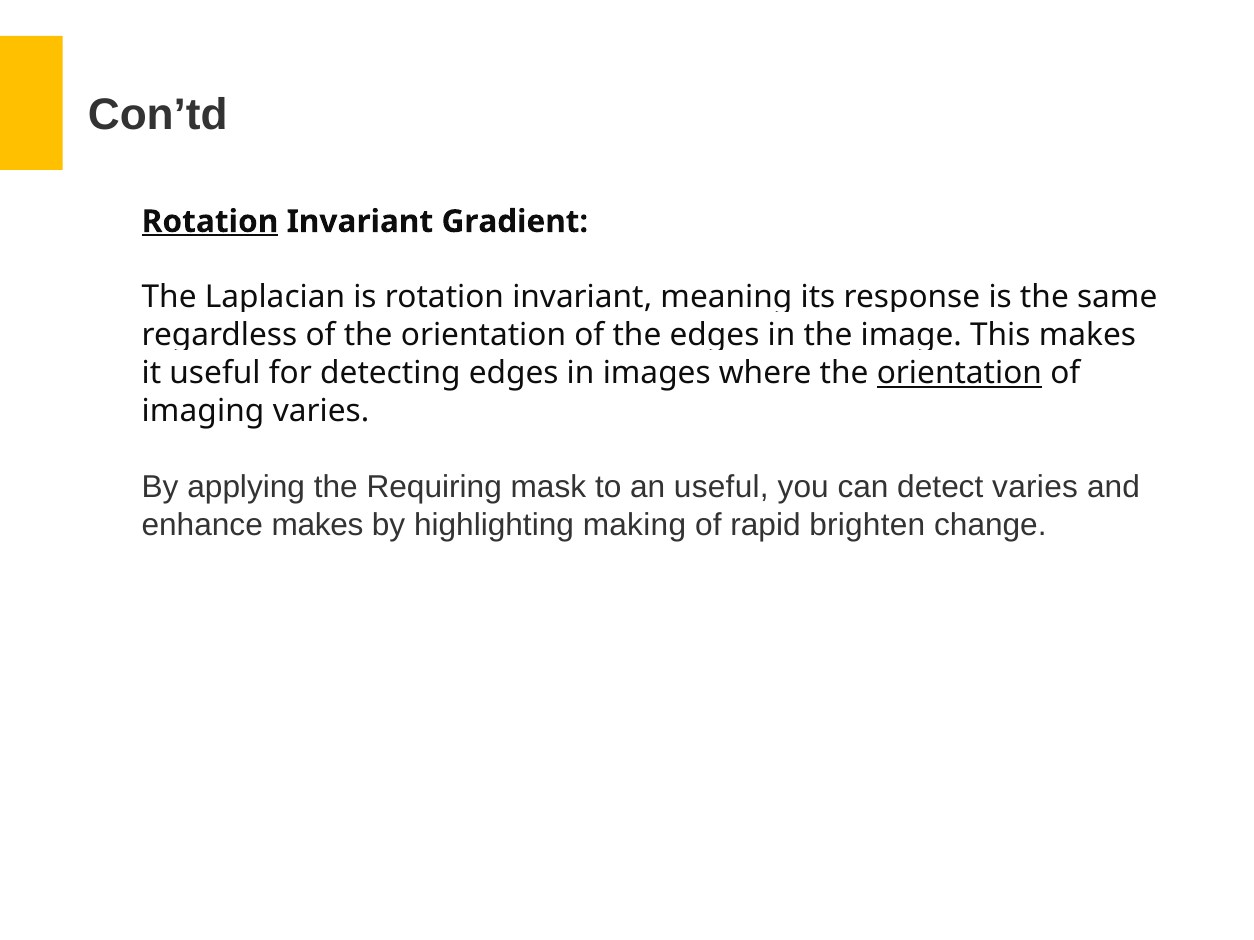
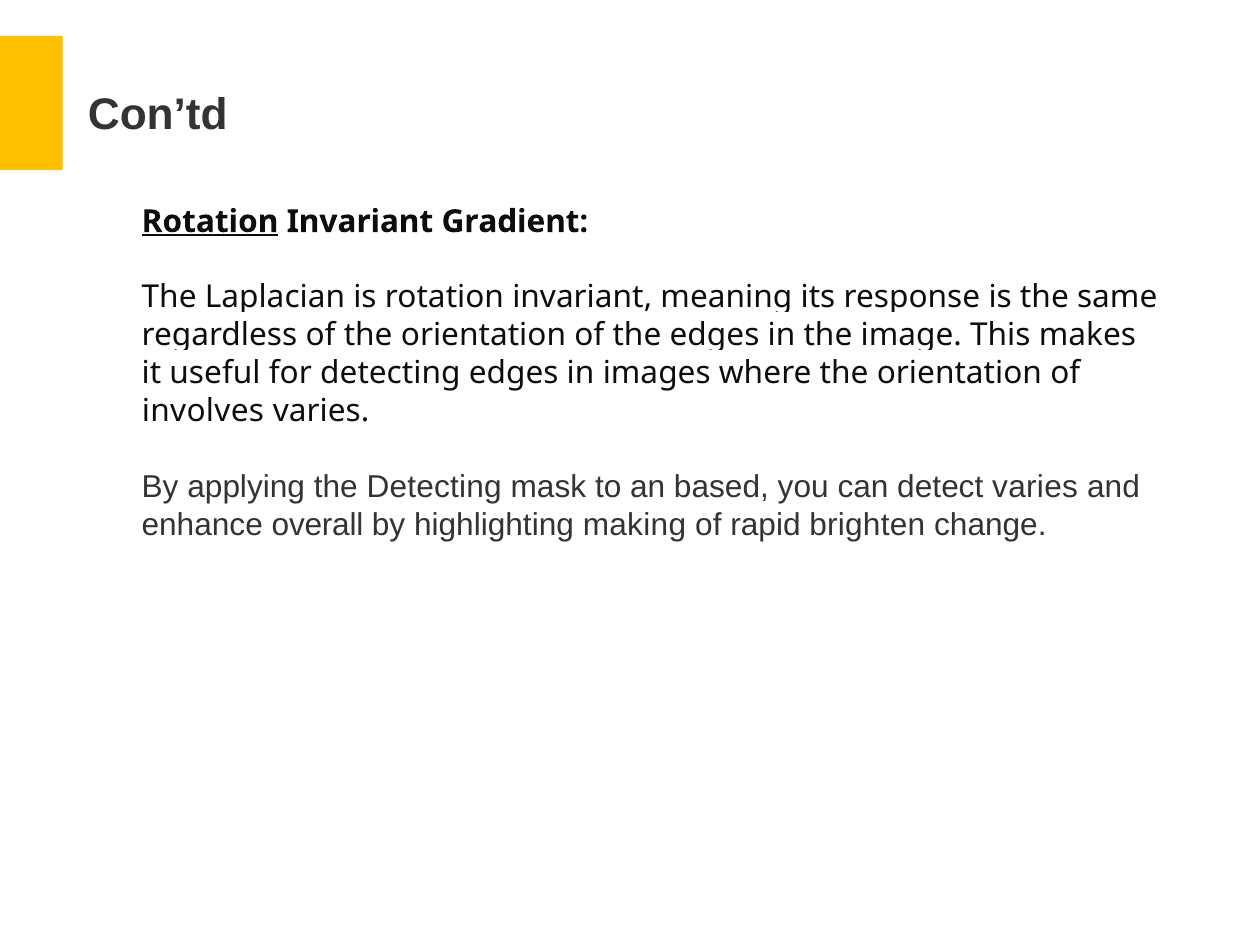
orientation at (959, 373) underline: present -> none
imaging: imaging -> involves
the Requiring: Requiring -> Detecting
an useful: useful -> based
enhance makes: makes -> overall
